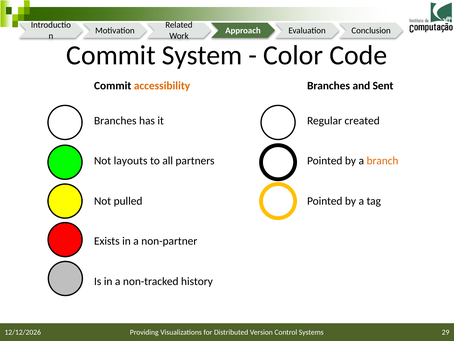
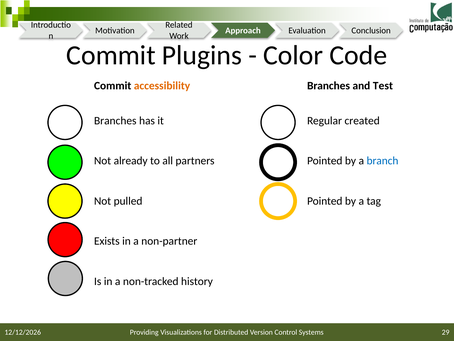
System: System -> Plugins
Sent: Sent -> Test
layouts: layouts -> already
branch colour: orange -> blue
